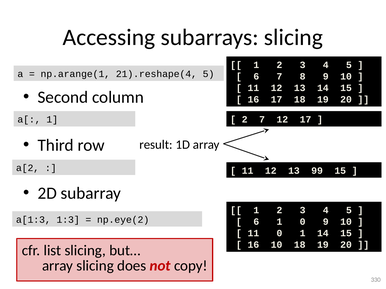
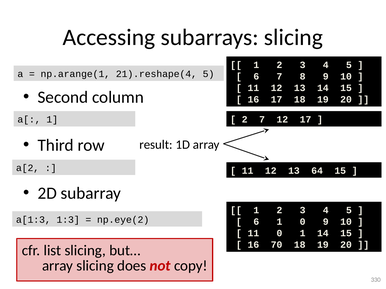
99: 99 -> 64
16 10: 10 -> 70
